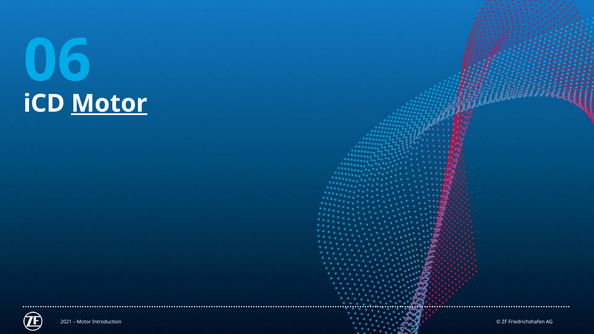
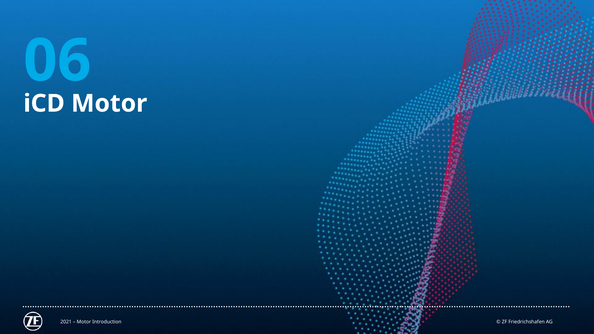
Motor at (109, 104) underline: present -> none
